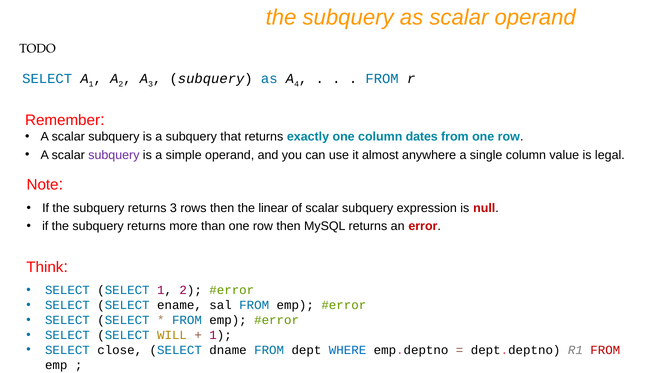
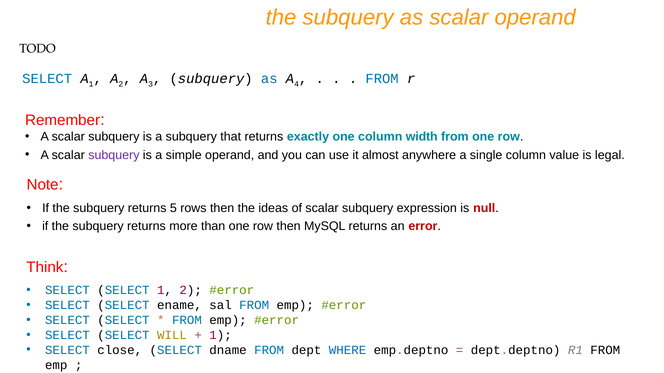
dates: dates -> width
returns 3: 3 -> 5
linear: linear -> ideas
FROM at (605, 350) colour: red -> black
